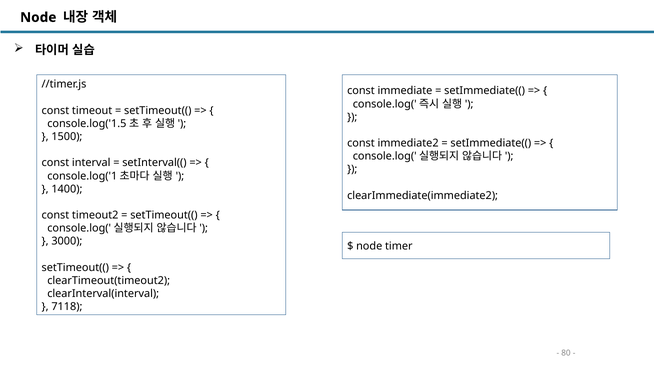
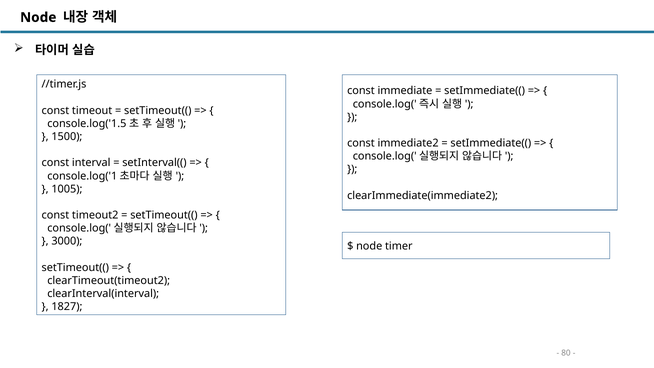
1400: 1400 -> 1005
7118: 7118 -> 1827
